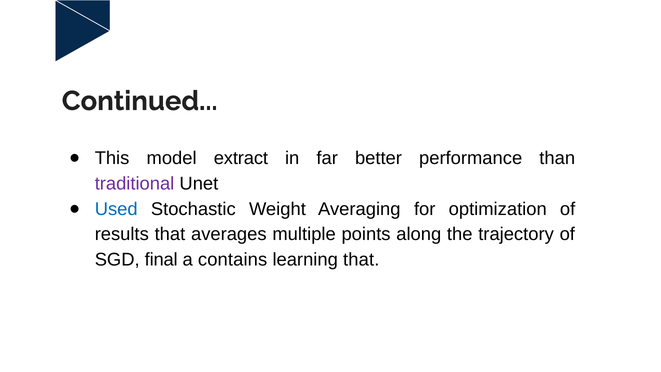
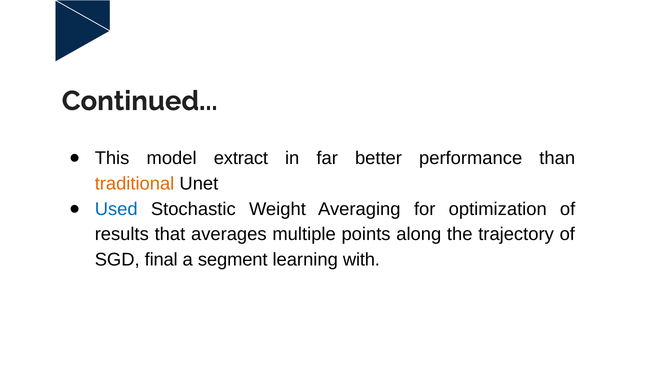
traditional colour: purple -> orange
contains: contains -> segment
learning that: that -> with
